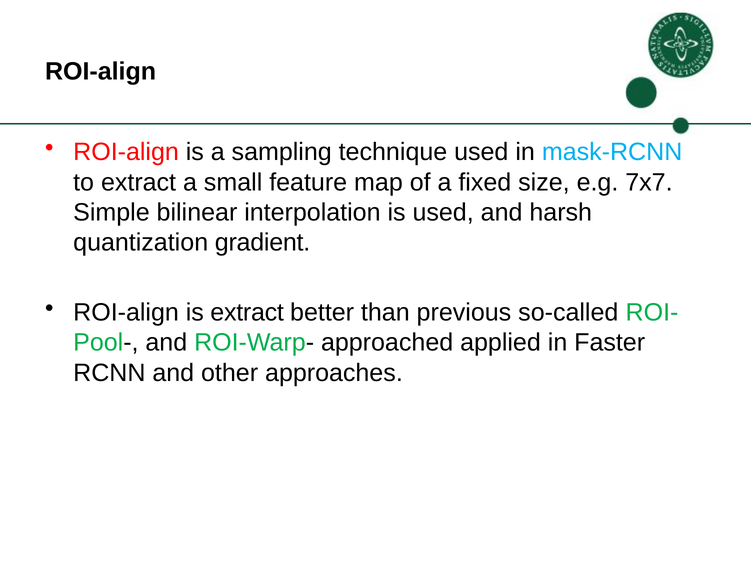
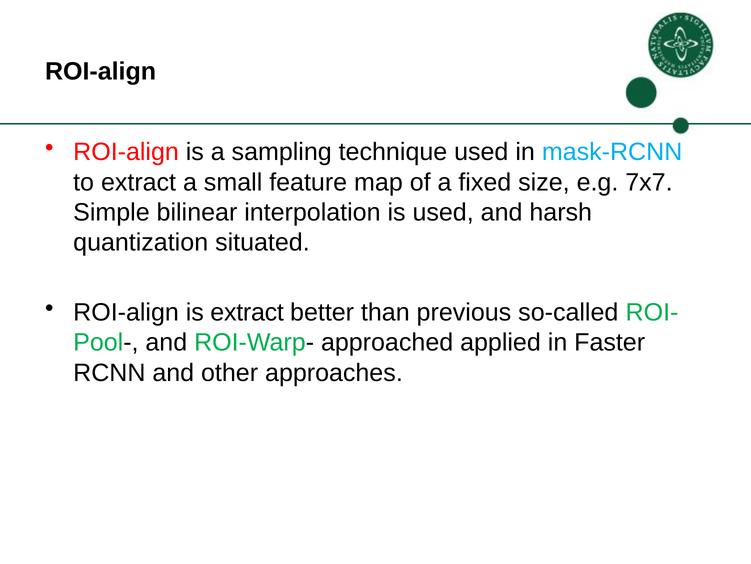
gradient: gradient -> situated
